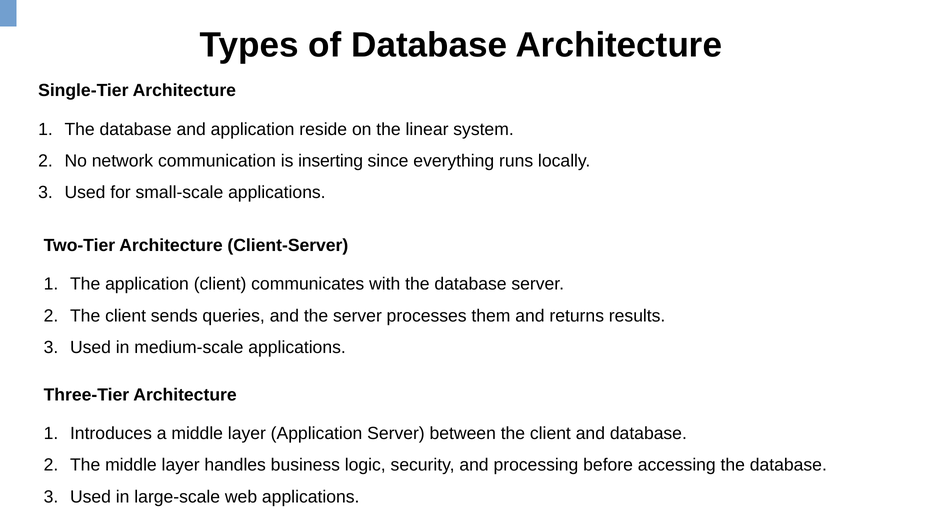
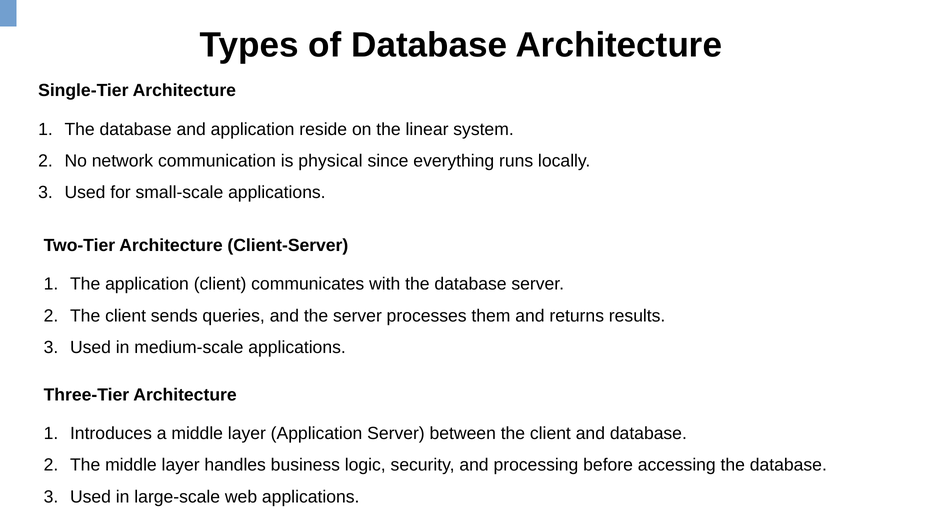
inserting: inserting -> physical
